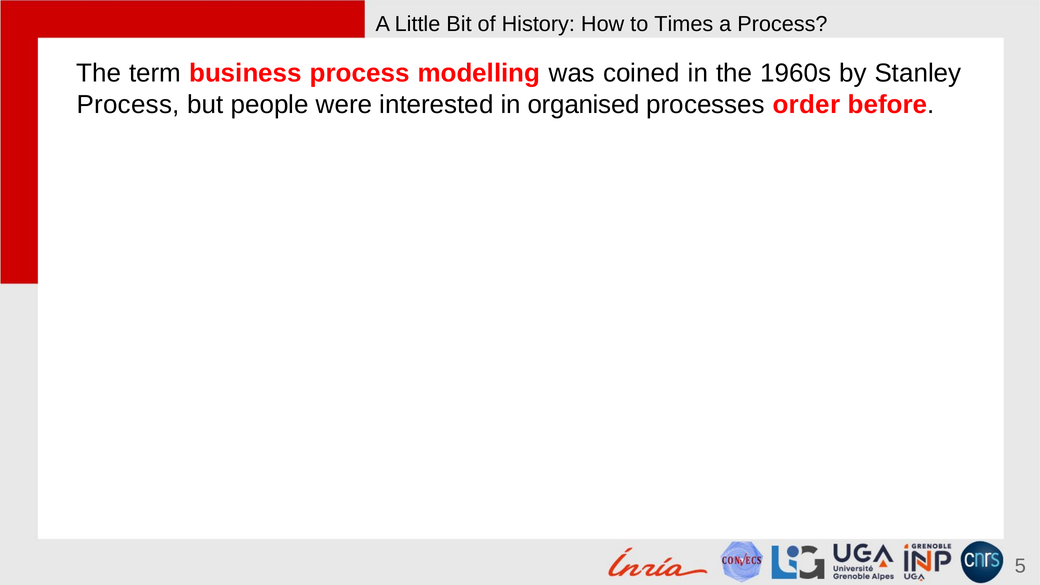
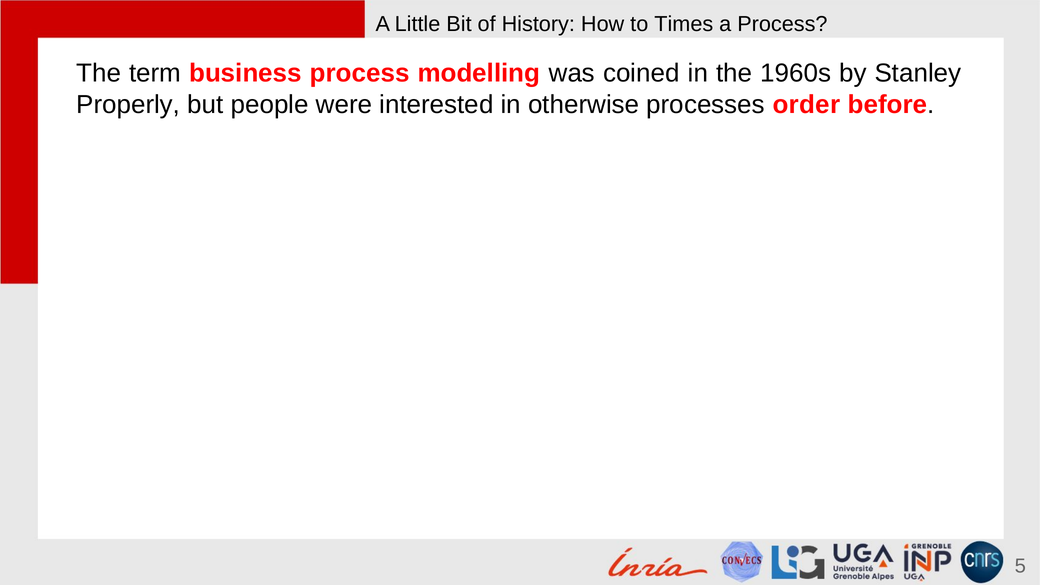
Process at (128, 104): Process -> Properly
organised: organised -> otherwise
